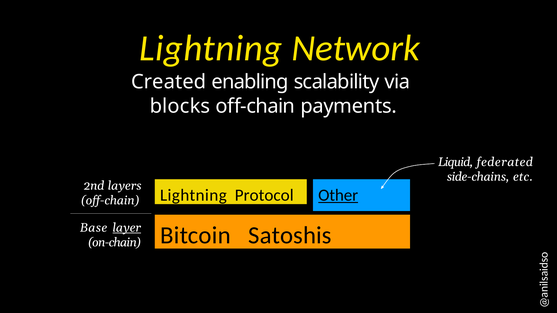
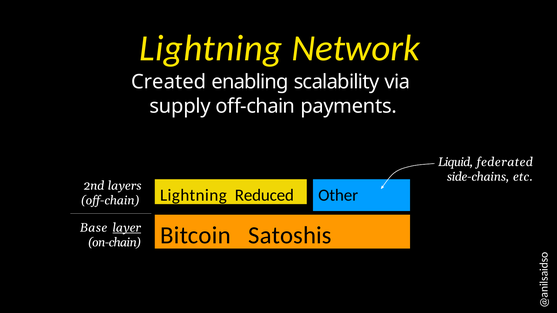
blocks: blocks -> supply
Protocol: Protocol -> Reduced
Other underline: present -> none
